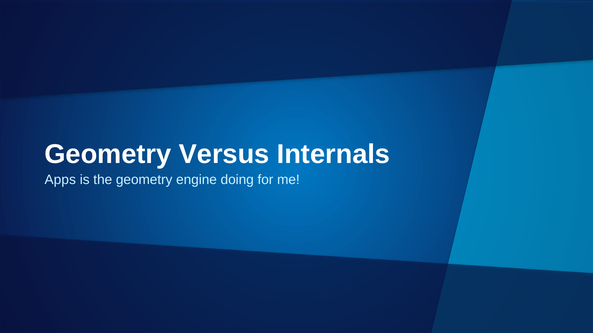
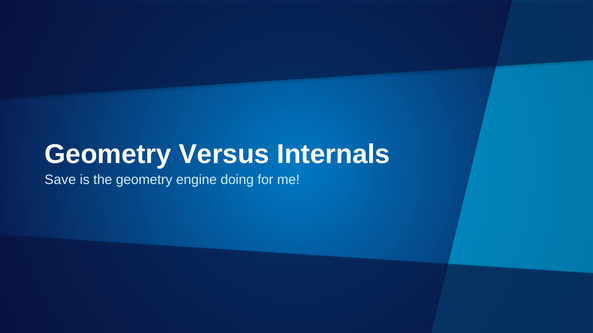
Apps: Apps -> Save
